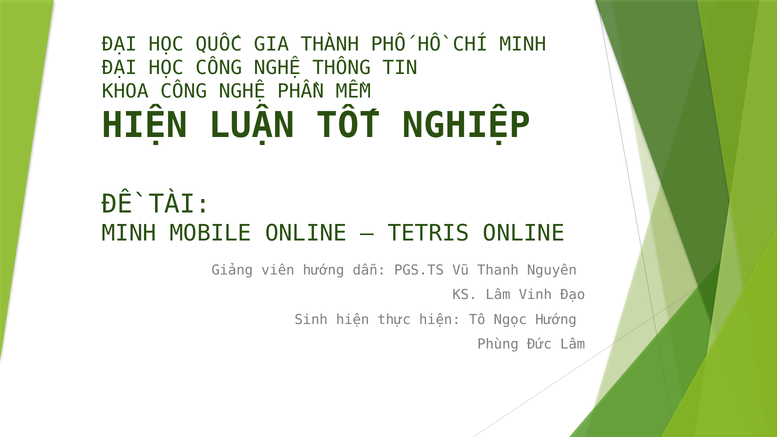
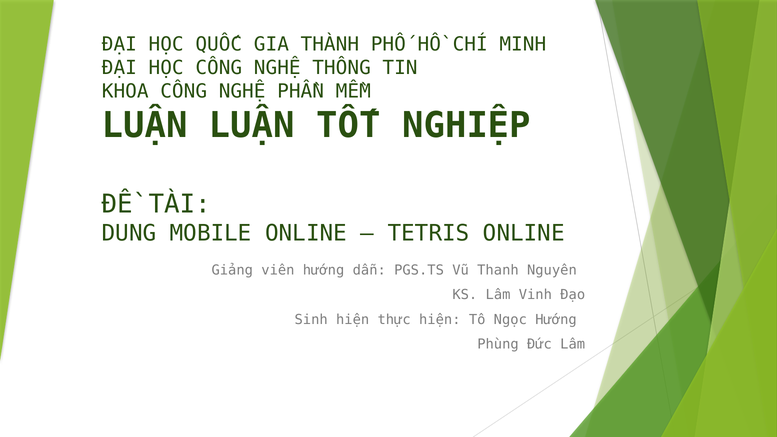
HIỆN at (145, 125): HIỆN -> LUẬN
MINH at (129, 233): MINH -> DUNG
